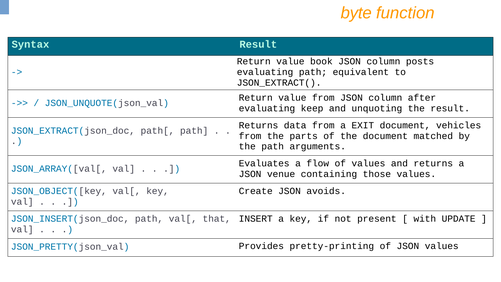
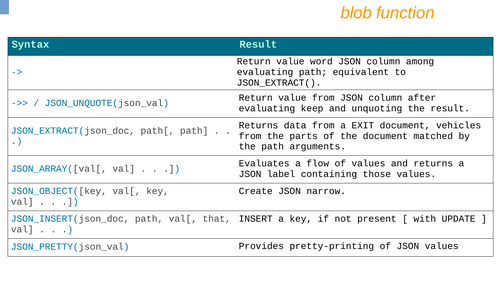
byte: byte -> blob
book: book -> word
posts: posts -> among
venue: venue -> label
avoids: avoids -> narrow
